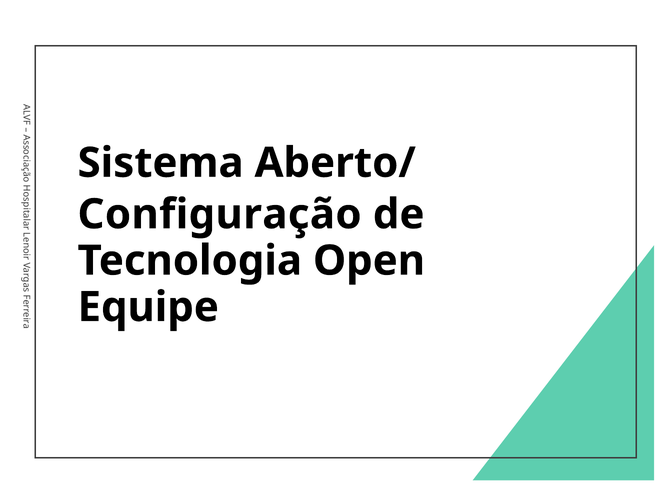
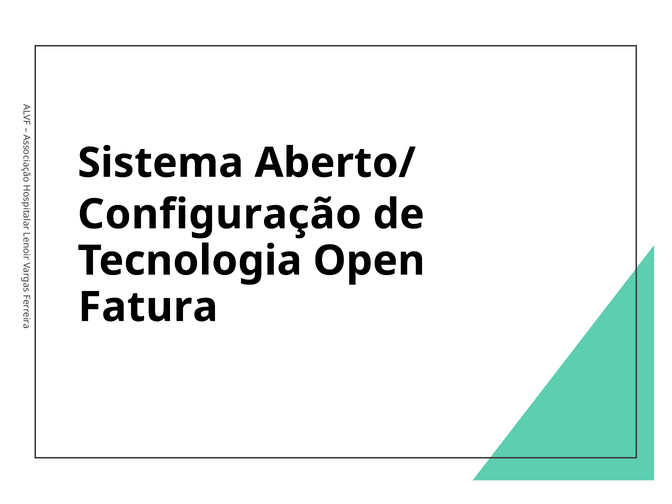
Equipe: Equipe -> Fatura
